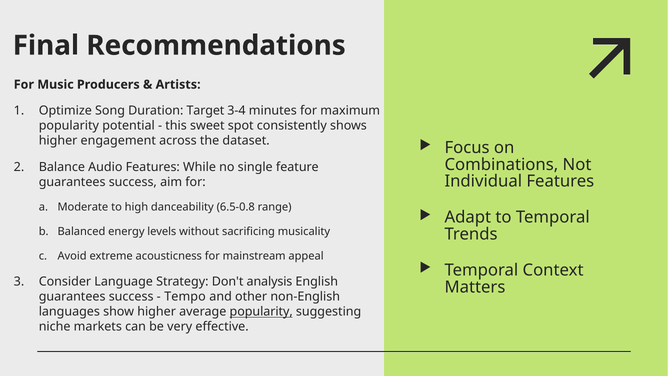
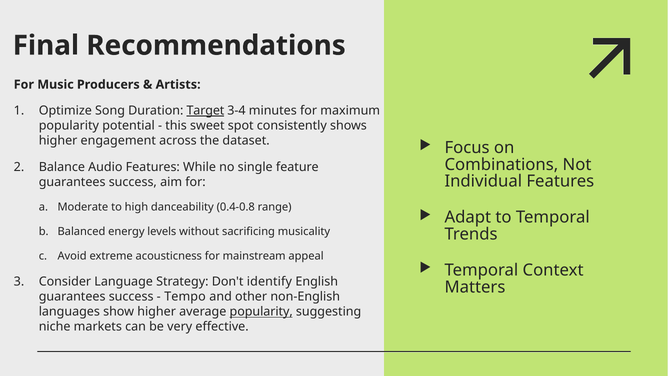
Target underline: none -> present
6.5-0.8: 6.5-0.8 -> 0.4-0.8
analysis: analysis -> identify
